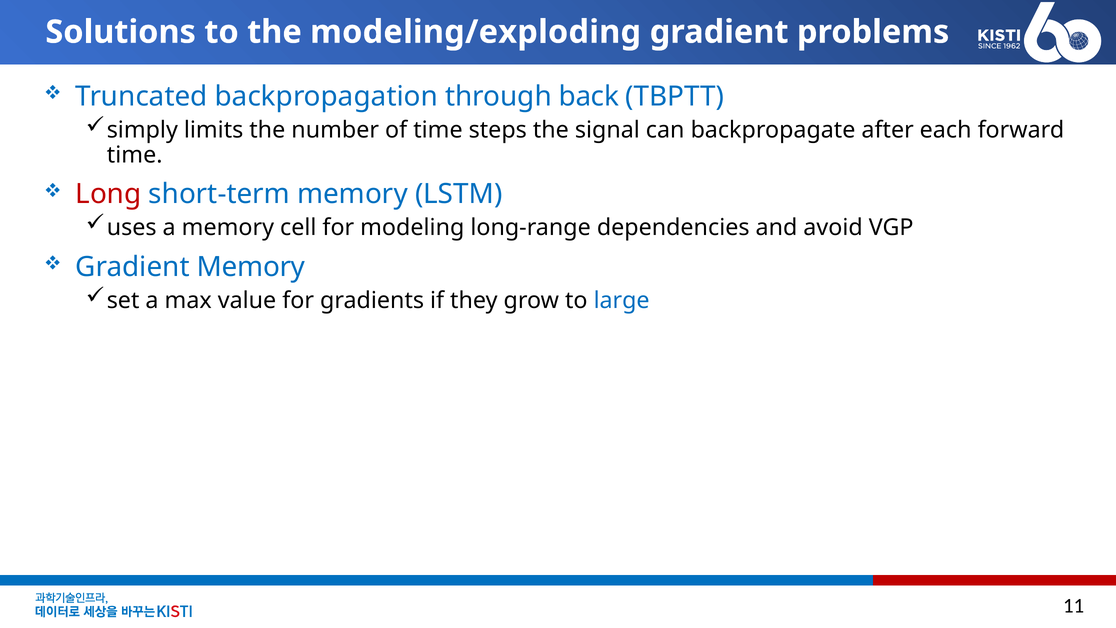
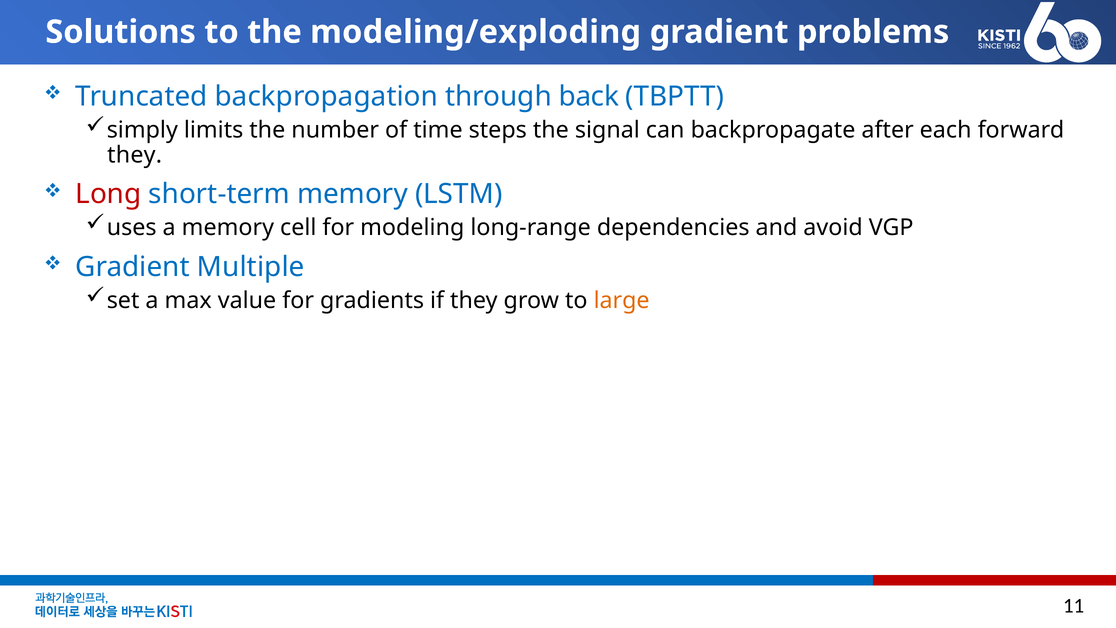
time at (135, 155): time -> they
Gradient Memory: Memory -> Multiple
large colour: blue -> orange
